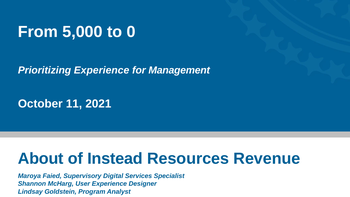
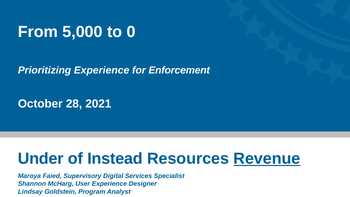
Management: Management -> Enforcement
11: 11 -> 28
About: About -> Under
Revenue underline: none -> present
